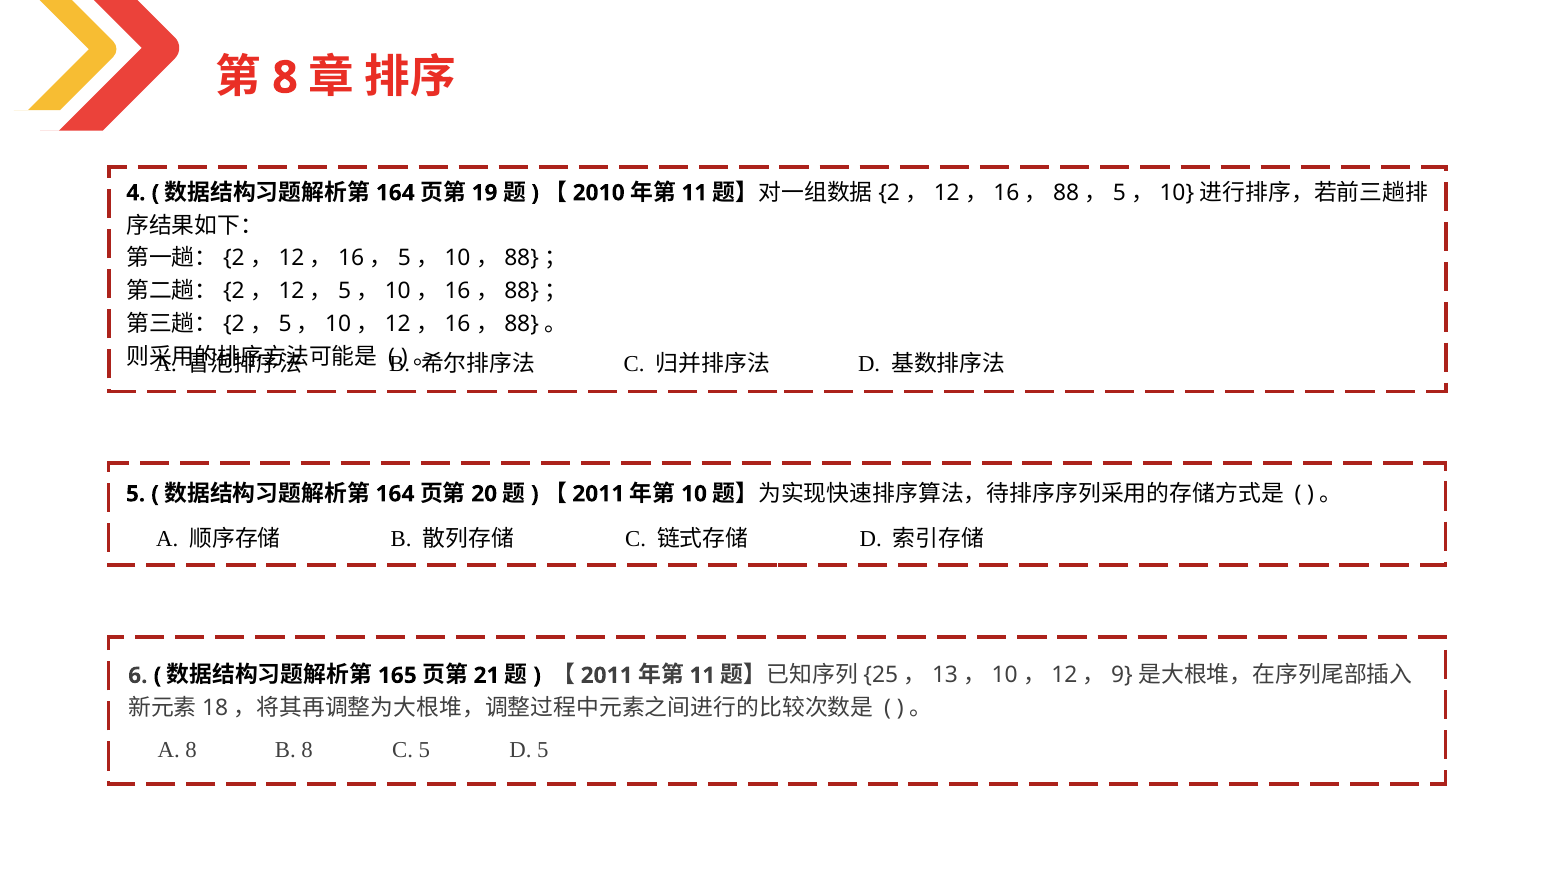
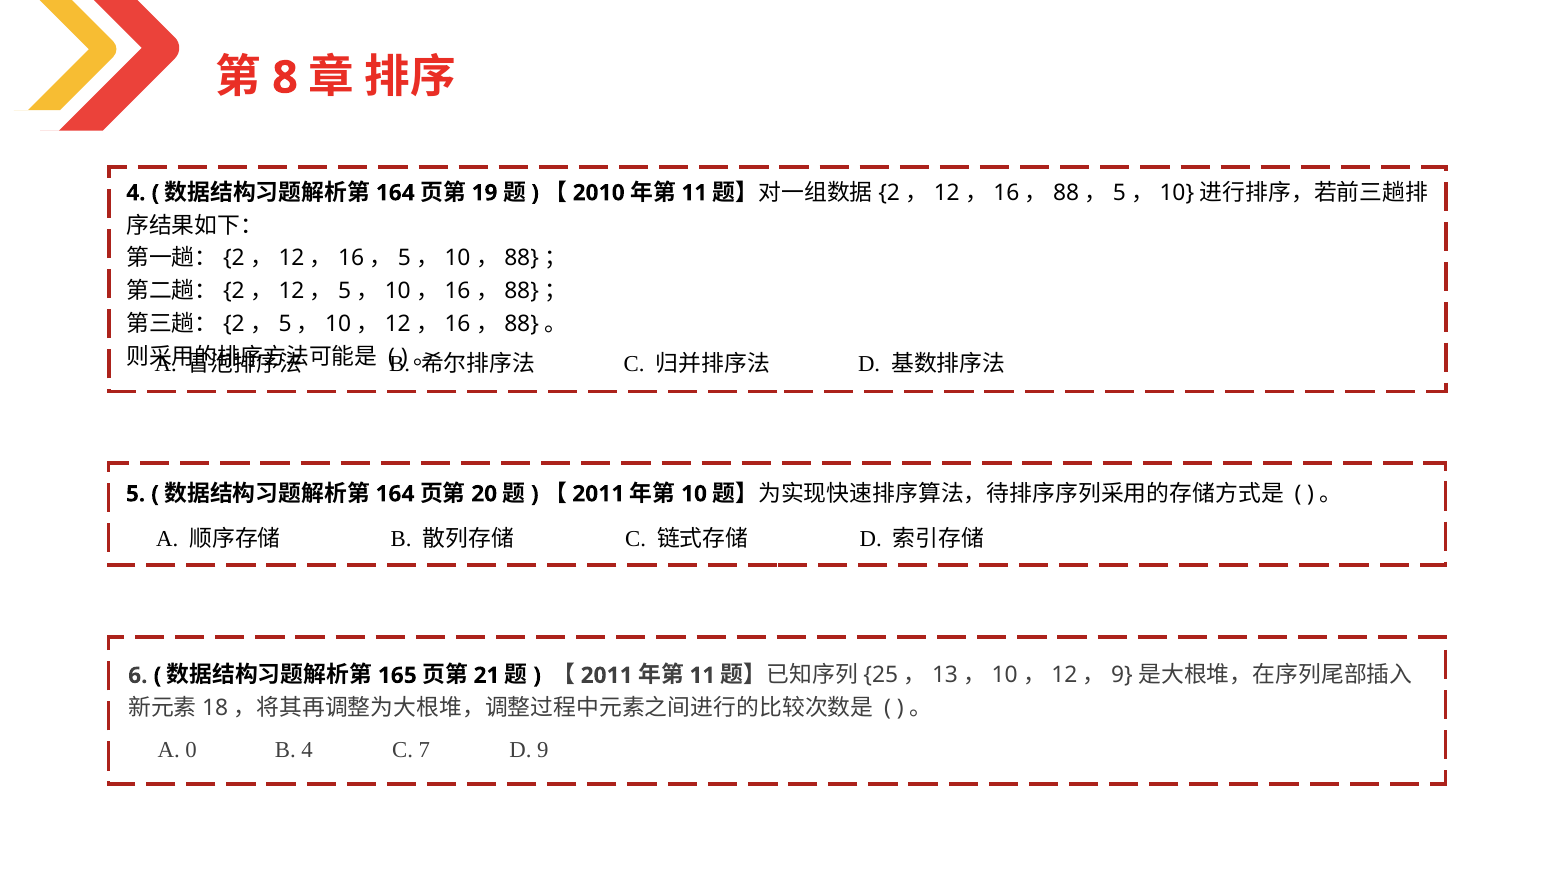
A 8: 8 -> 0
B 8: 8 -> 4
C 5: 5 -> 7
D 5: 5 -> 9
